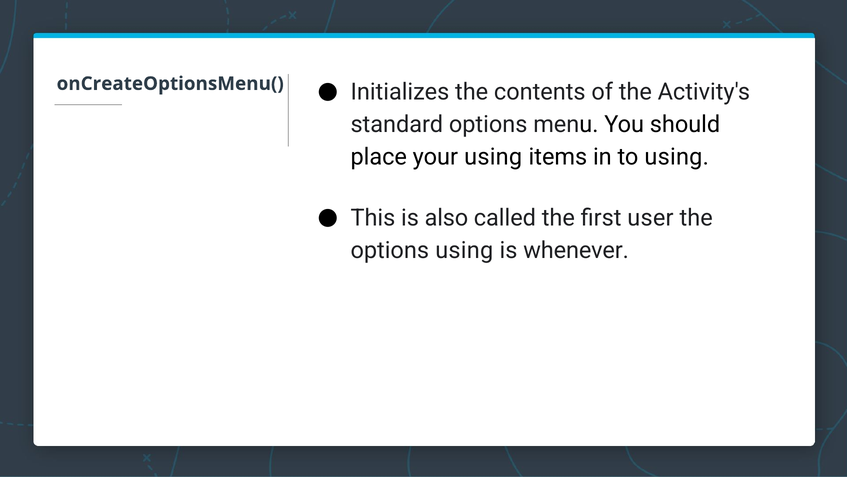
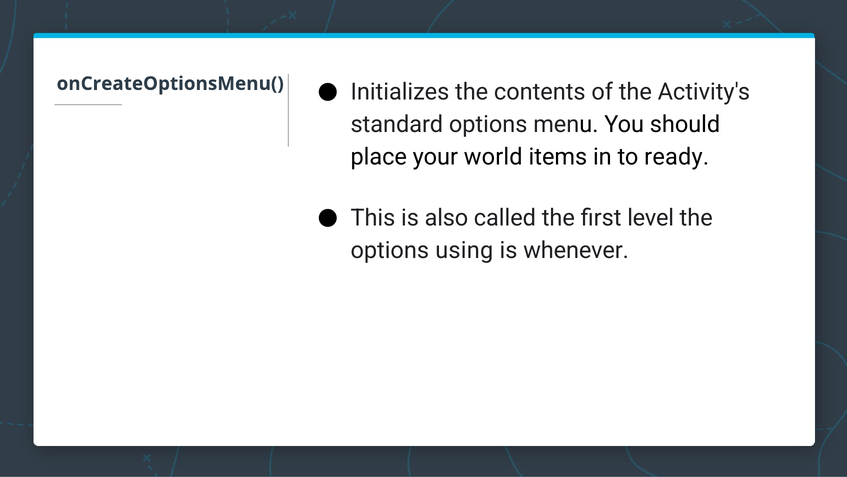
your using: using -> world
to using: using -> ready
user: user -> level
